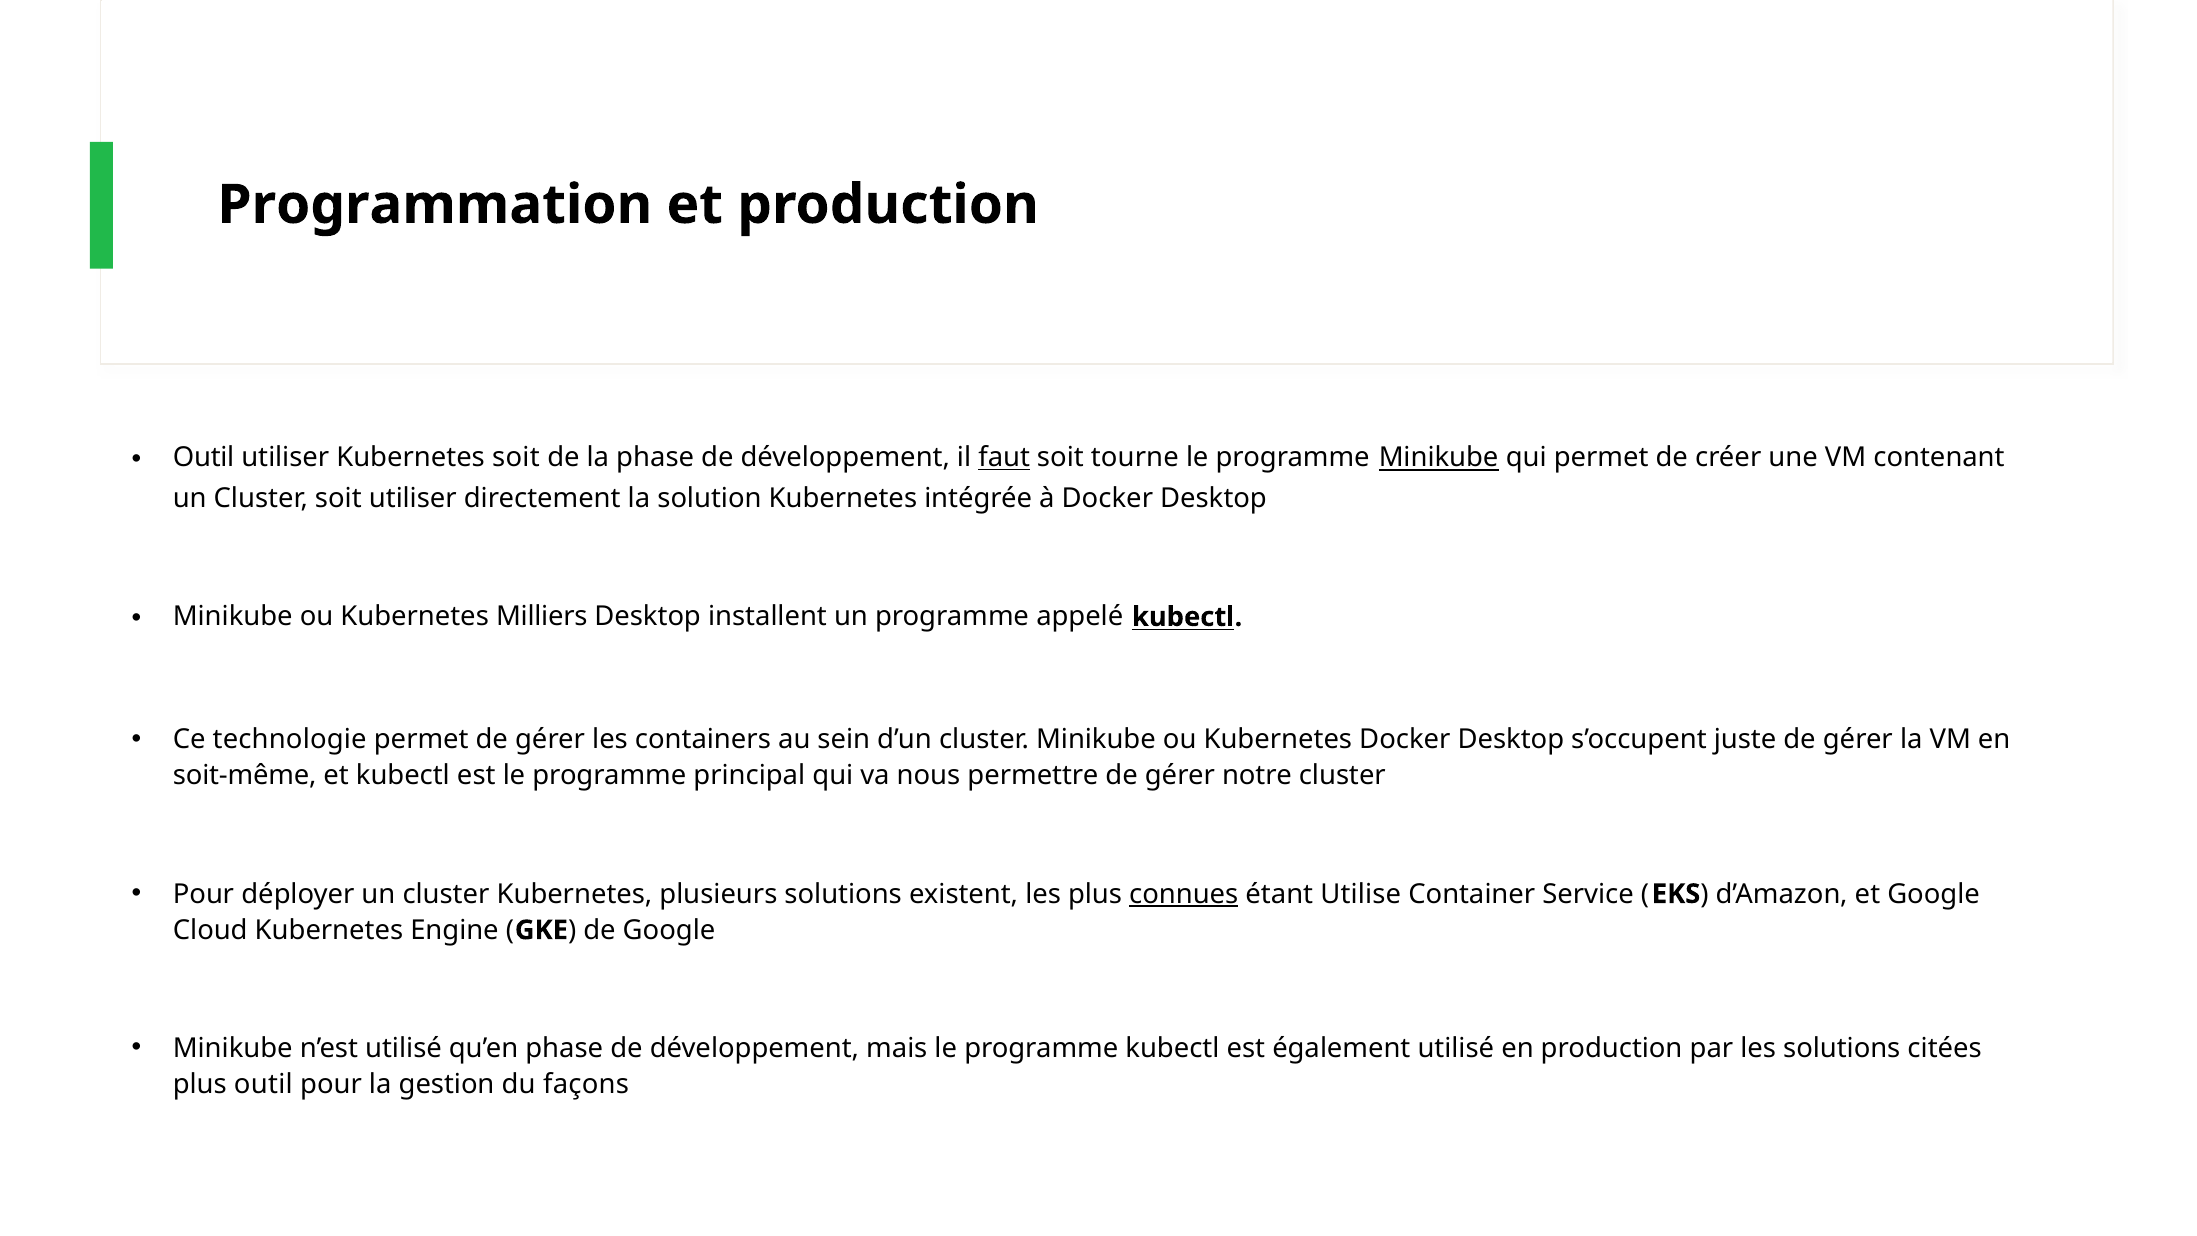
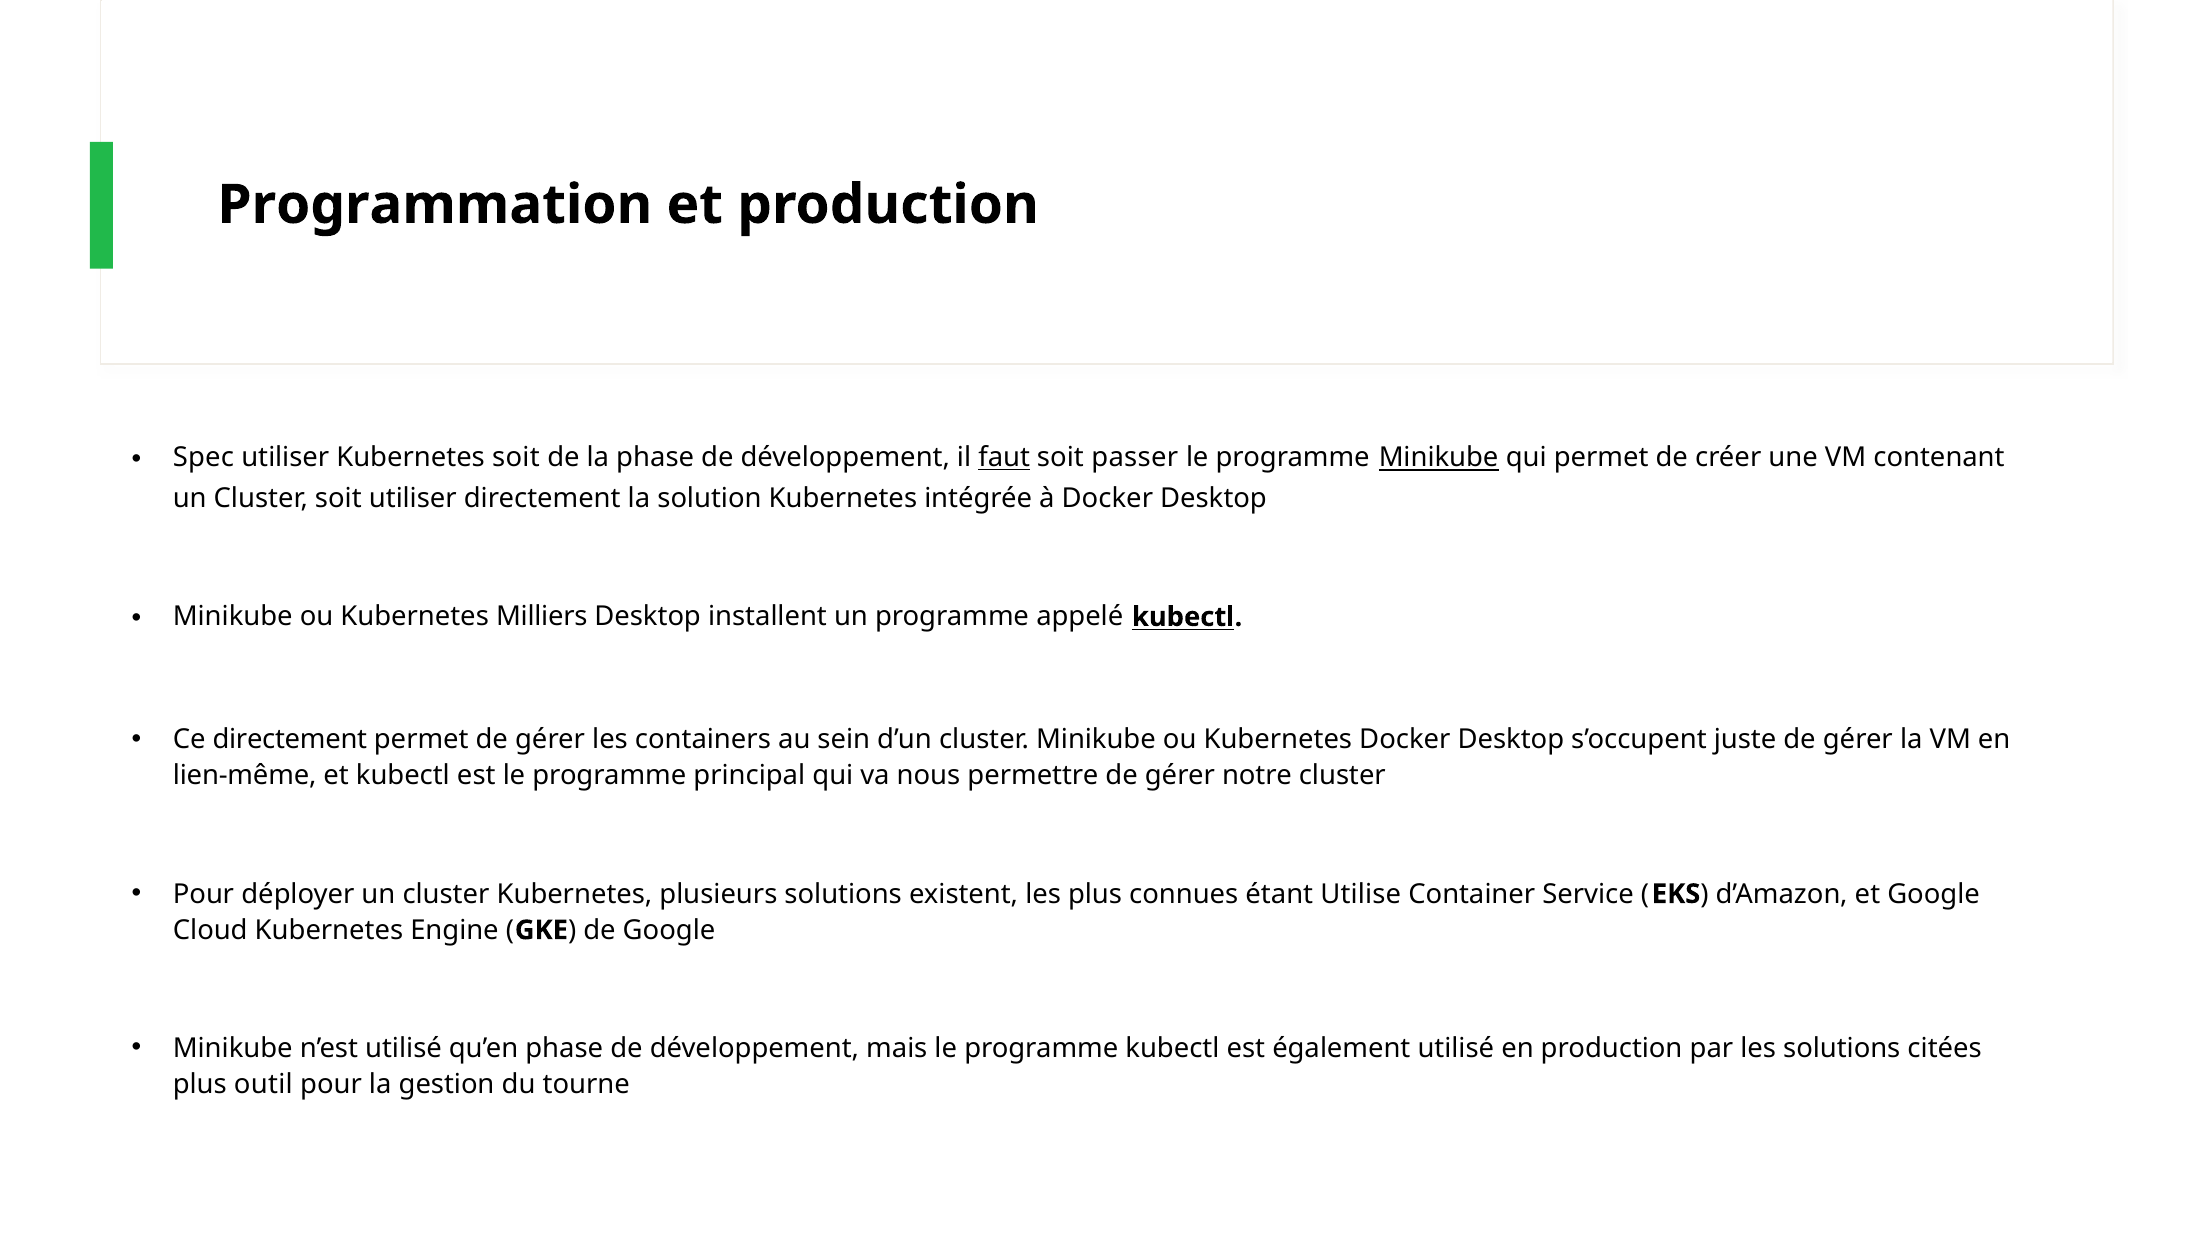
Outil at (204, 458): Outil -> Spec
tourne: tourne -> passer
Ce technologie: technologie -> directement
soit-même: soit-même -> lien-même
connues underline: present -> none
façons: façons -> tourne
